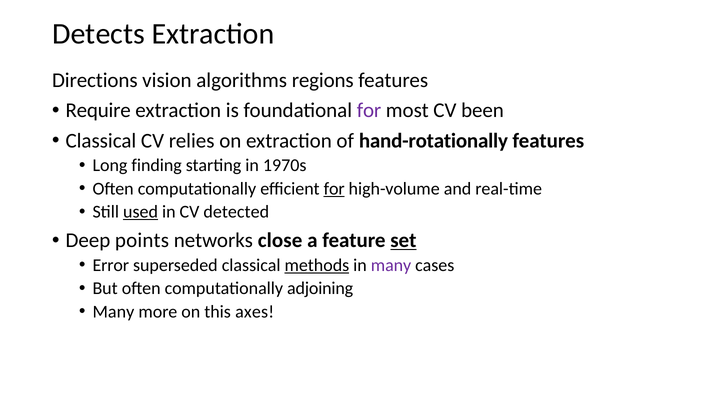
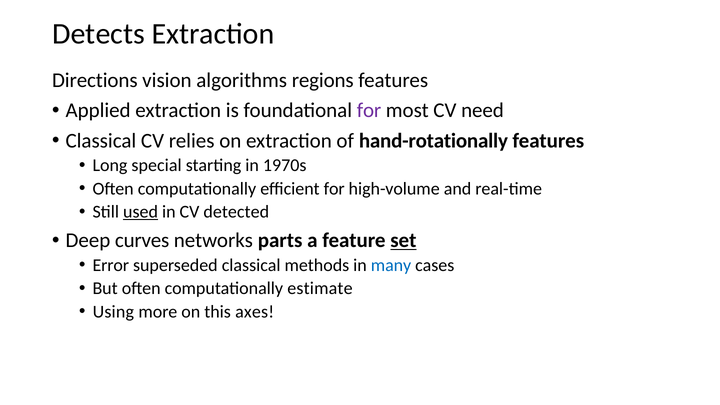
Require: Require -> Applied
been: been -> need
finding: finding -> special
for at (334, 189) underline: present -> none
points: points -> curves
close: close -> parts
methods underline: present -> none
many at (391, 265) colour: purple -> blue
adjoining: adjoining -> estimate
Many at (113, 312): Many -> Using
